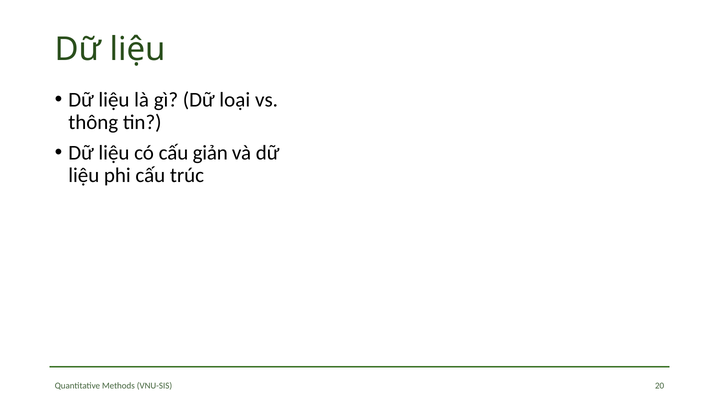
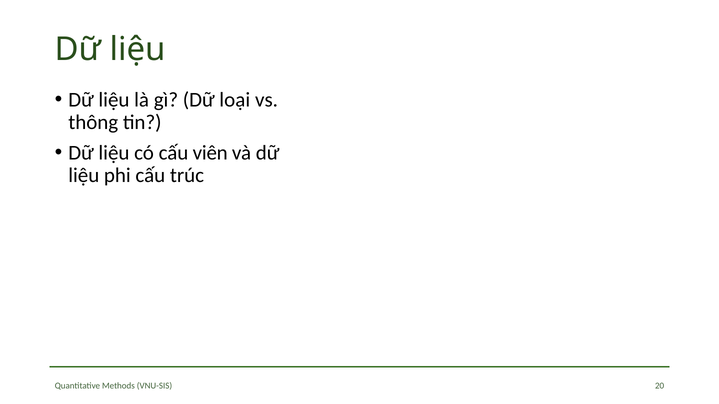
giản: giản -> viên
